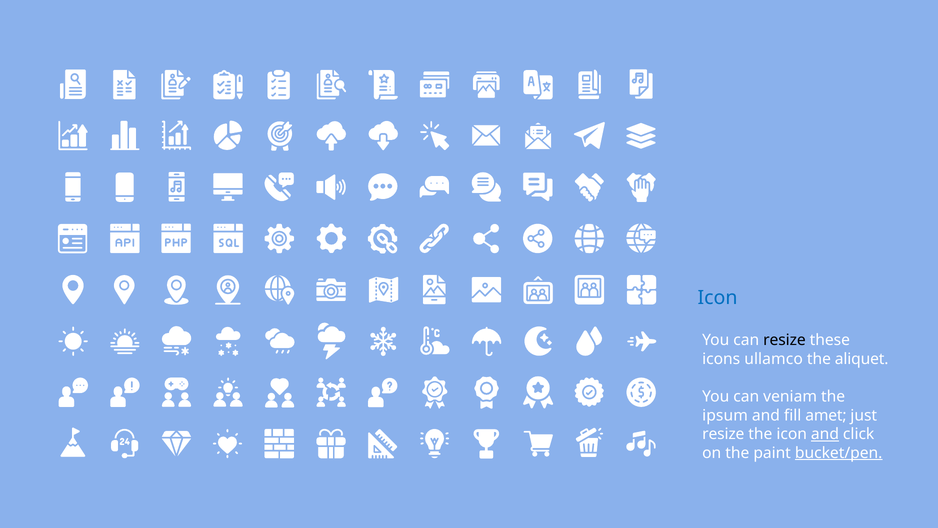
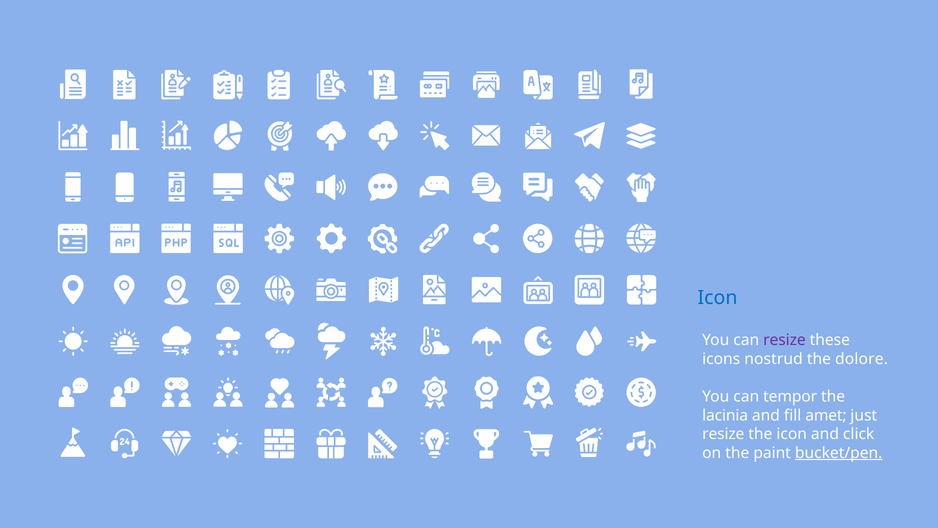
resize at (784, 340) colour: black -> purple
ullamco: ullamco -> nostrud
aliquet: aliquet -> dolore
veniam: veniam -> tempor
ipsum: ipsum -> lacinia
and at (825, 434) underline: present -> none
